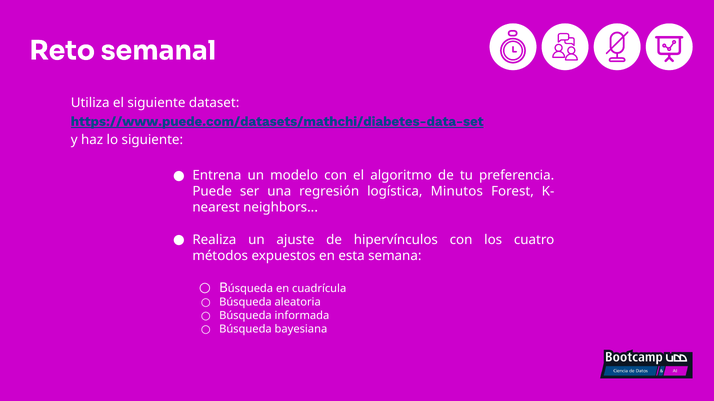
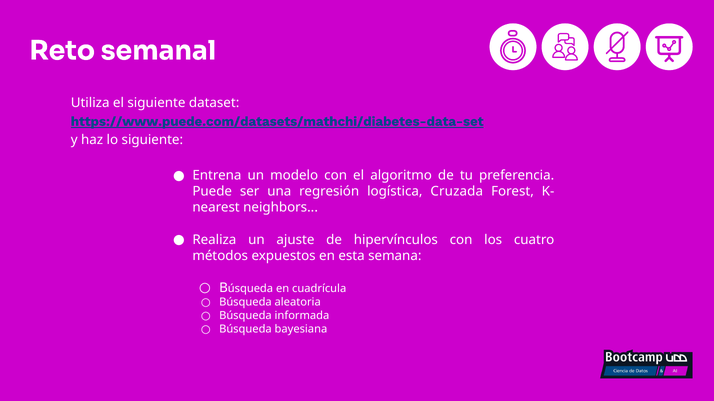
Minutos: Minutos -> Cruzada
